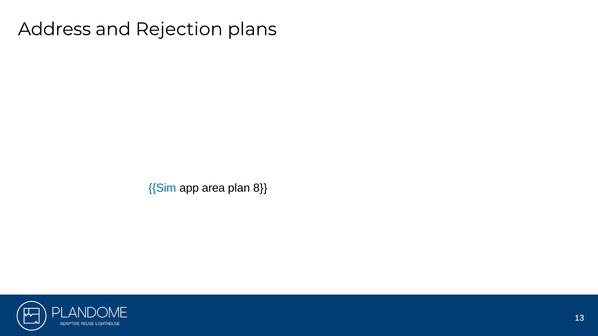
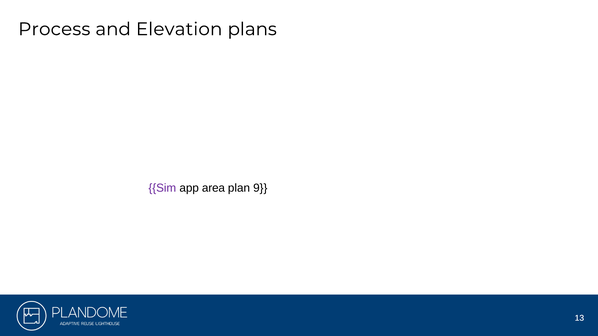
Address: Address -> Process
Rejection: Rejection -> Elevation
Sim colour: blue -> purple
8: 8 -> 9
